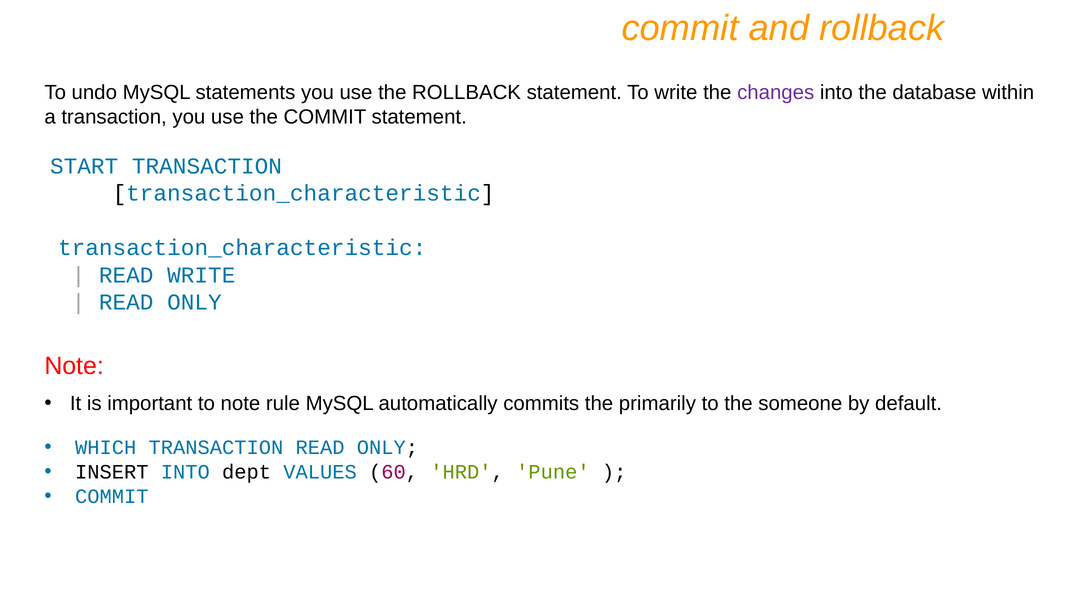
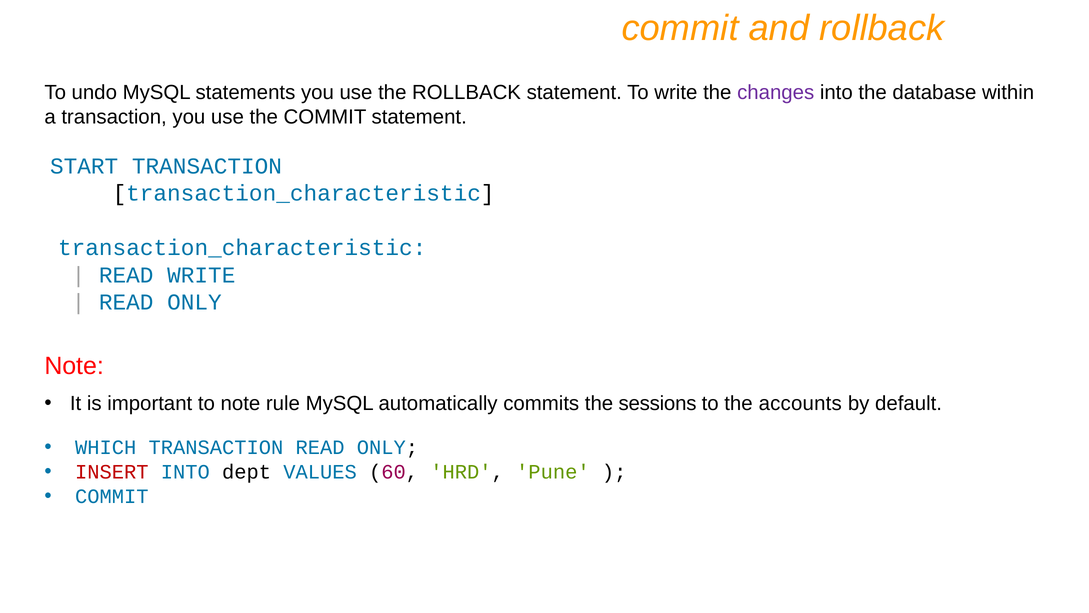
primarily: primarily -> sessions
someone: someone -> accounts
INSERT colour: black -> red
